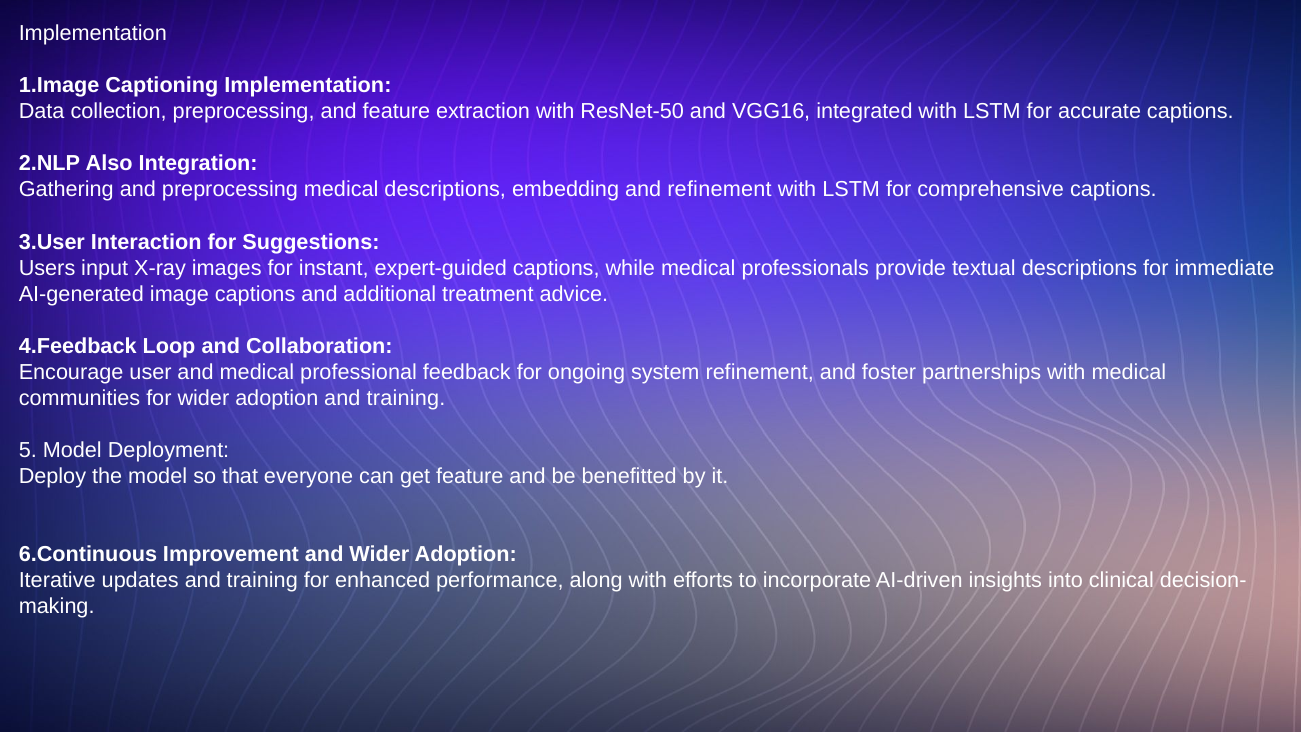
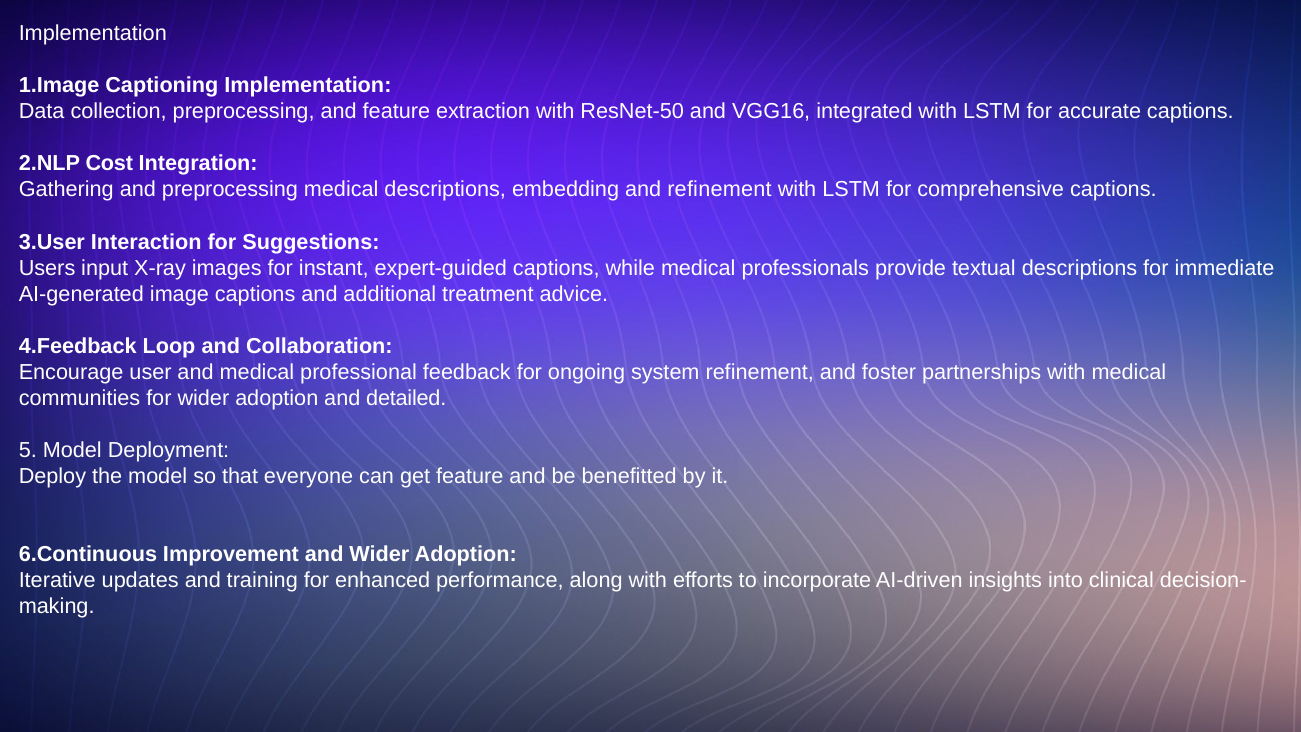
Also: Also -> Cost
adoption and training: training -> detailed
